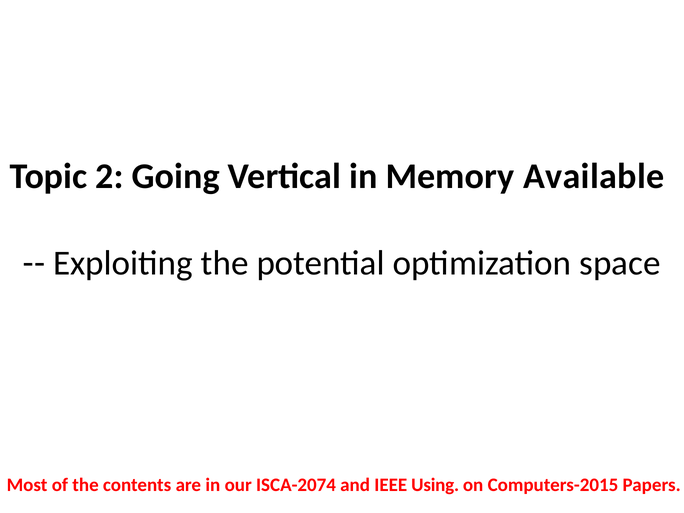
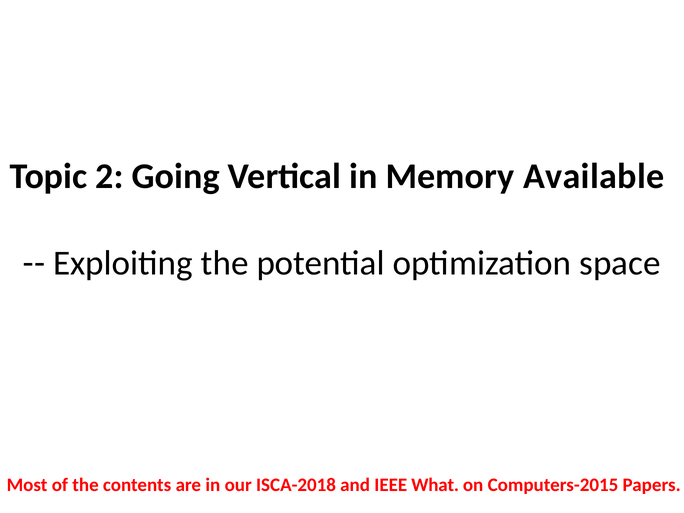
ISCA-2074: ISCA-2074 -> ISCA-2018
Using: Using -> What
